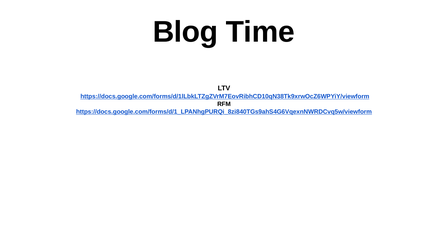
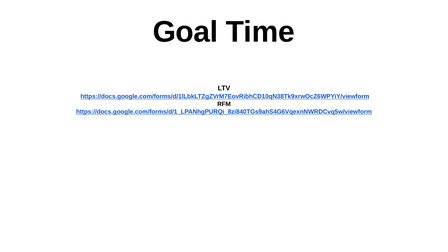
Blog: Blog -> Goal
